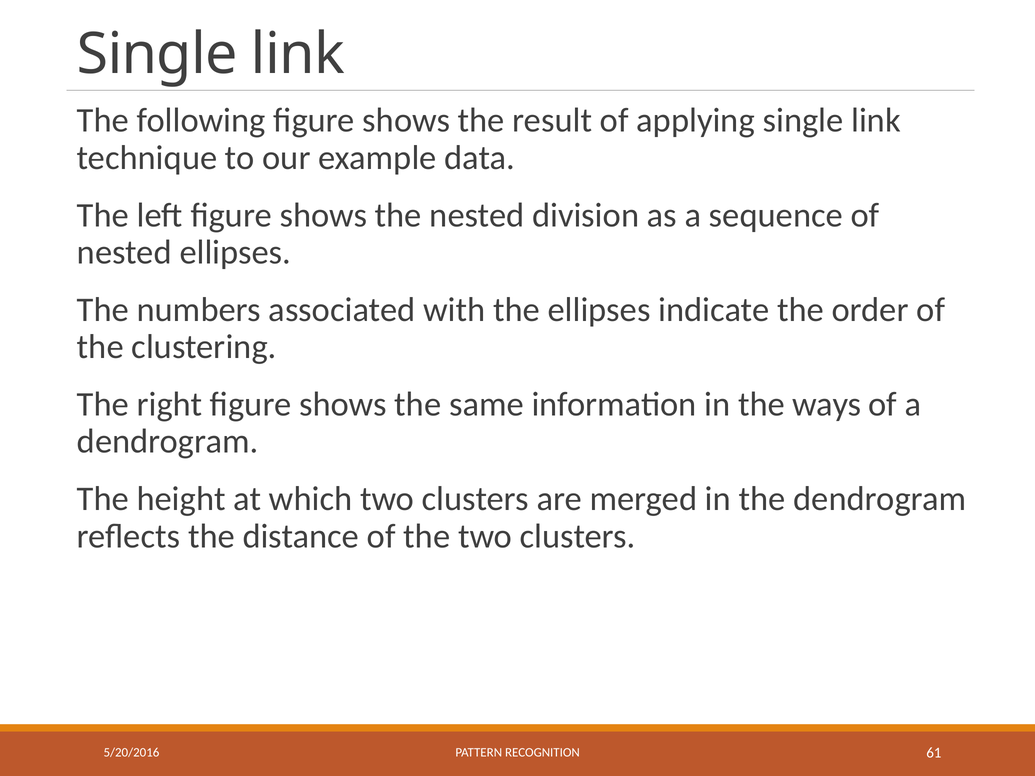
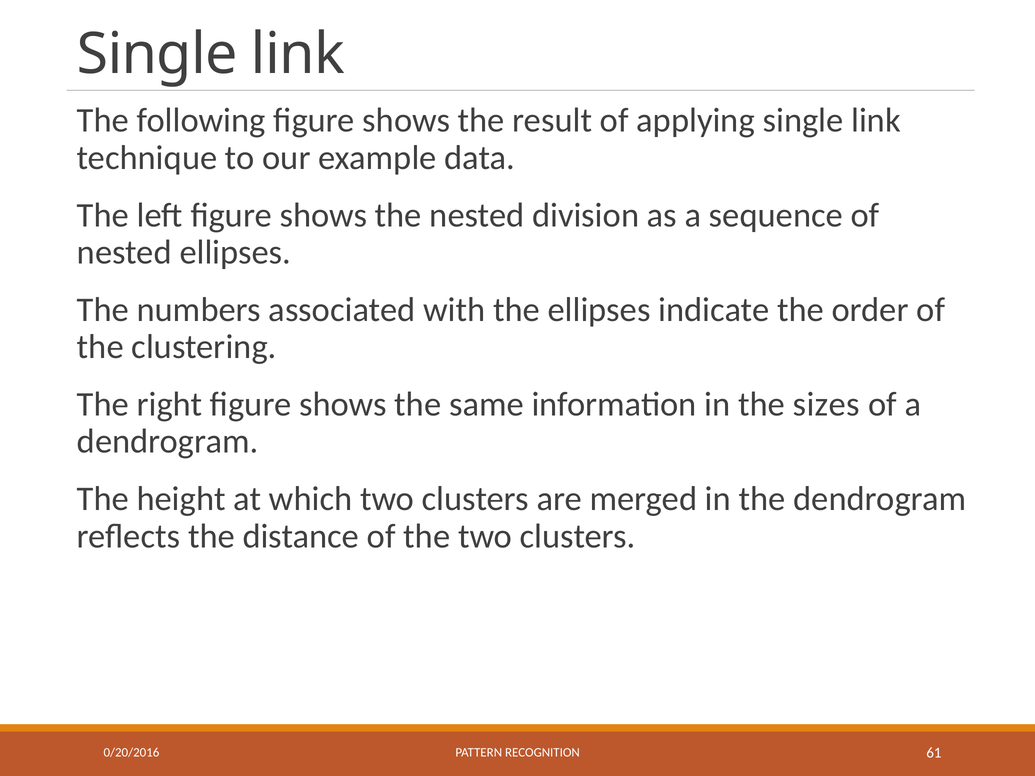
ways: ways -> sizes
5/20/2016: 5/20/2016 -> 0/20/2016
